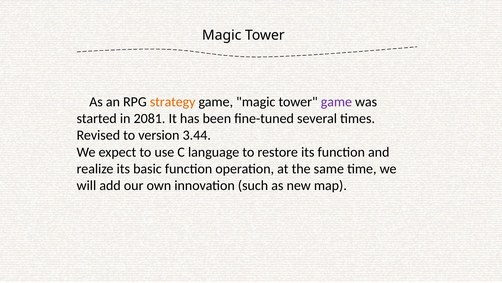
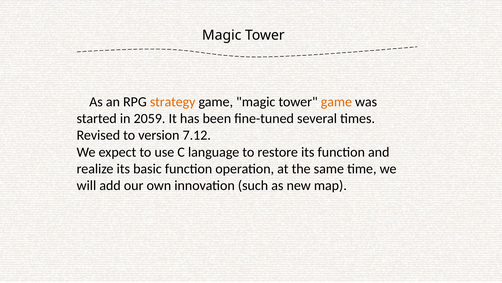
game at (336, 102) colour: purple -> orange
2081: 2081 -> 2059
3.44: 3.44 -> 7.12
